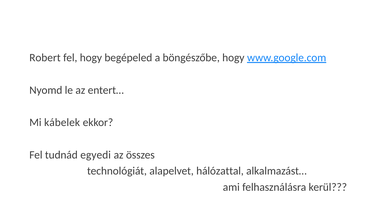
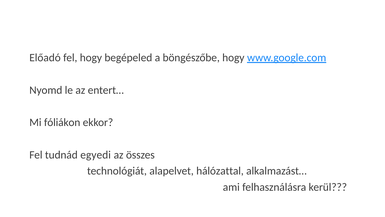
Robert: Robert -> Előadó
kábelek: kábelek -> fóliákon
